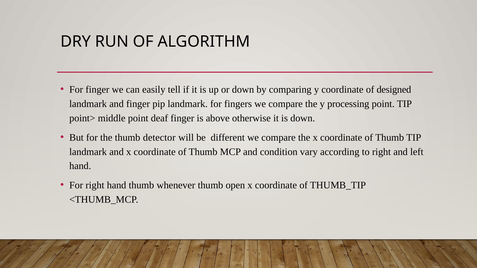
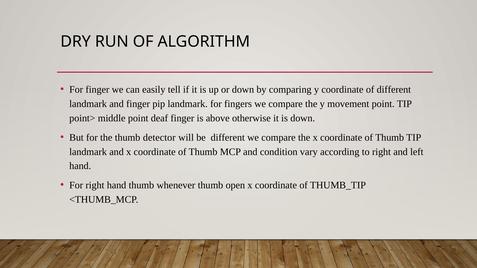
of designed: designed -> different
processing: processing -> movement
